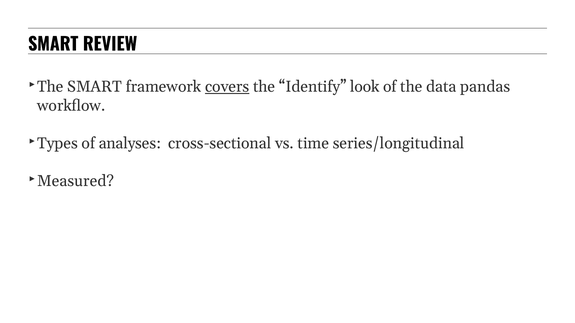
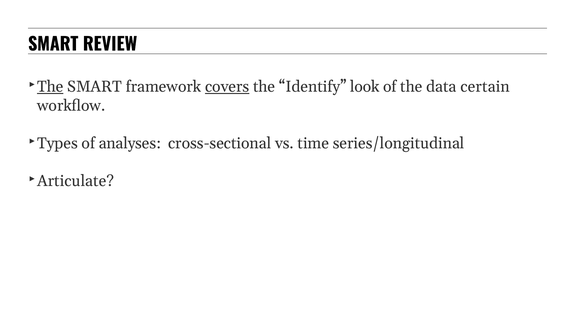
The at (50, 87) underline: none -> present
pandas: pandas -> certain
Measured: Measured -> Articulate
